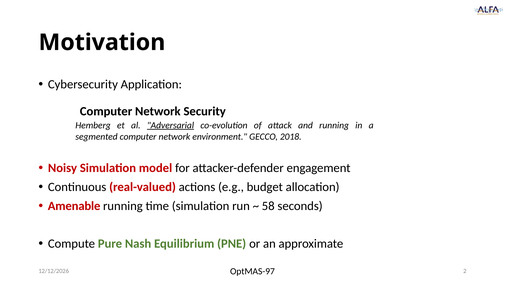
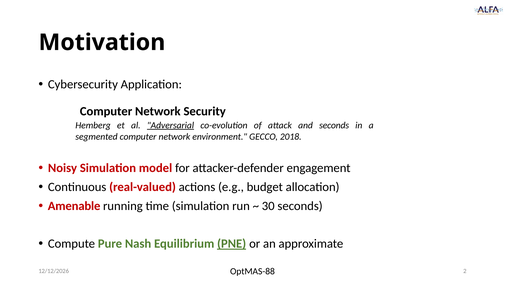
and running: running -> seconds
58: 58 -> 30
PNE underline: none -> present
OptMAS-97: OptMAS-97 -> OptMAS-88
